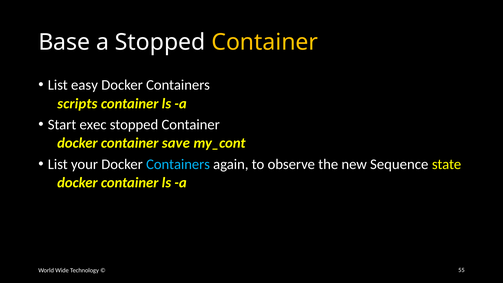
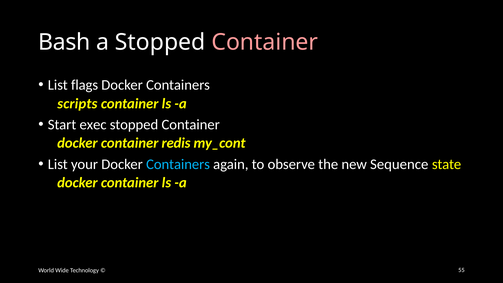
Base: Base -> Bash
Container at (265, 42) colour: yellow -> pink
easy: easy -> flags
save: save -> redis
